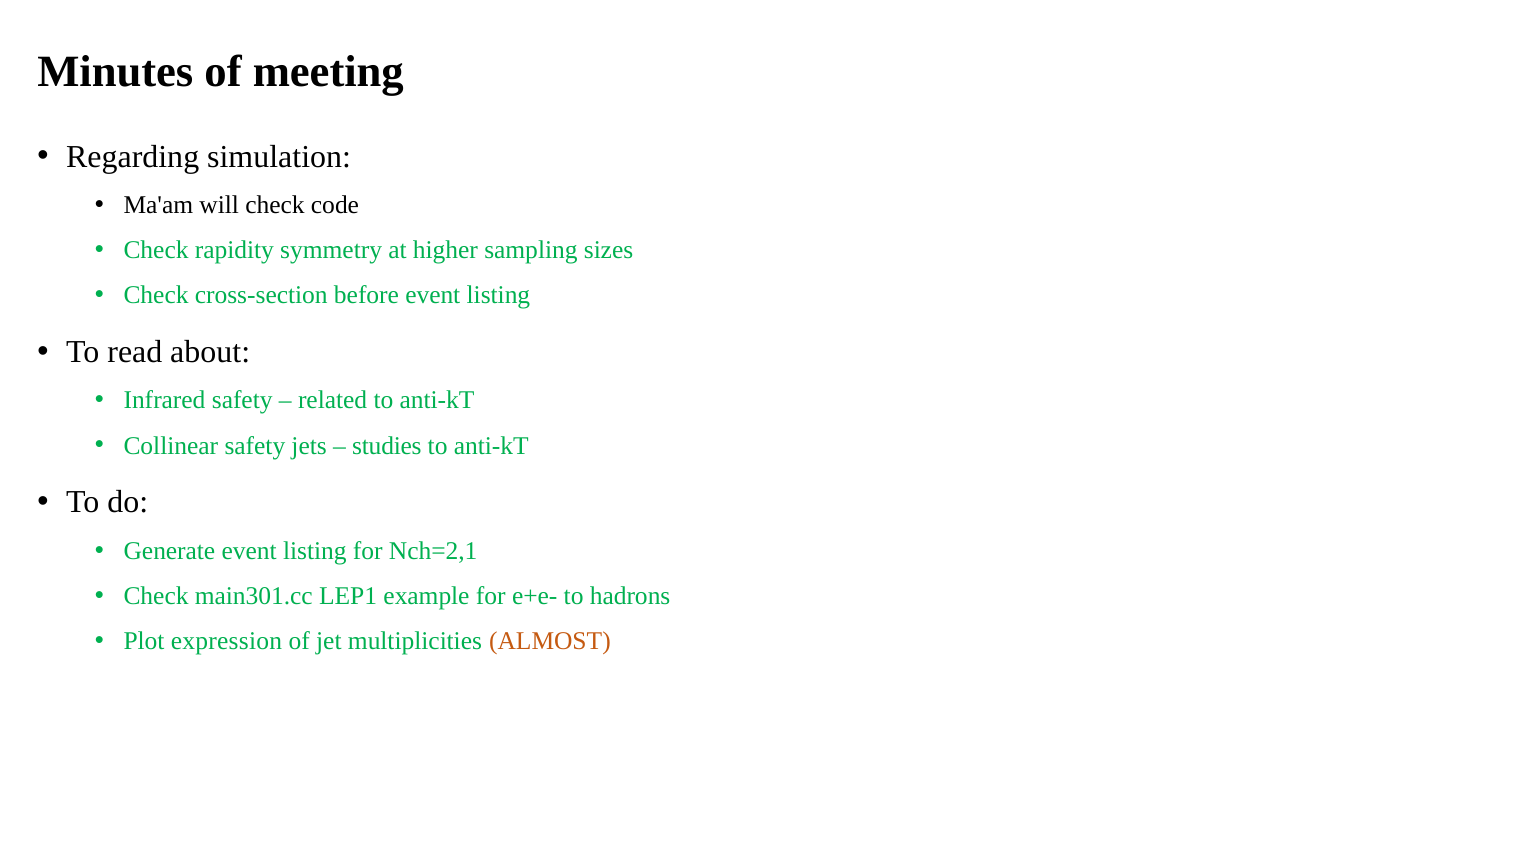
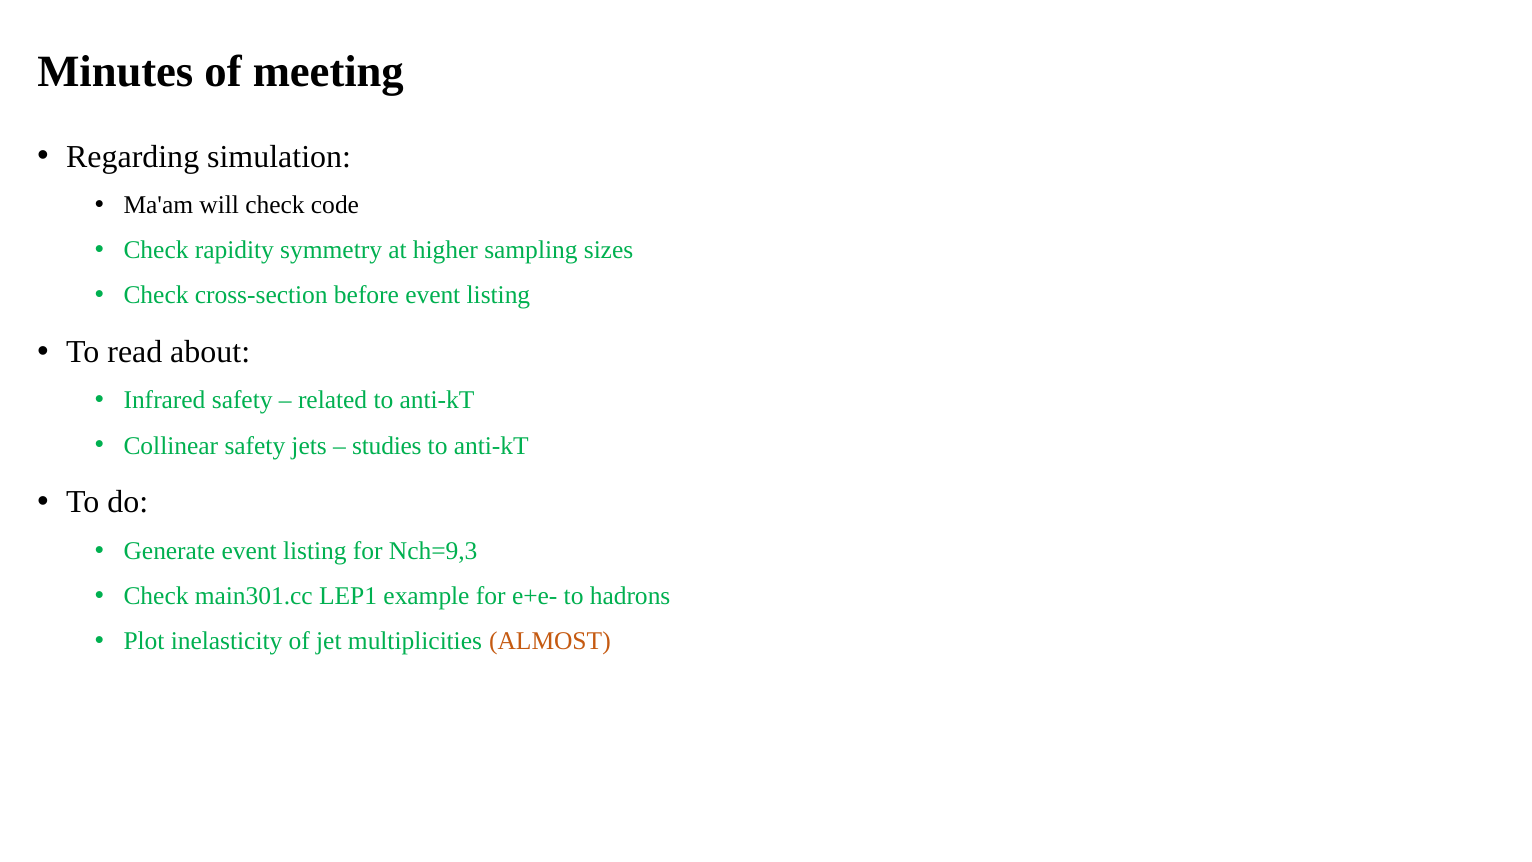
Nch=2,1: Nch=2,1 -> Nch=9,3
expression: expression -> inelasticity
